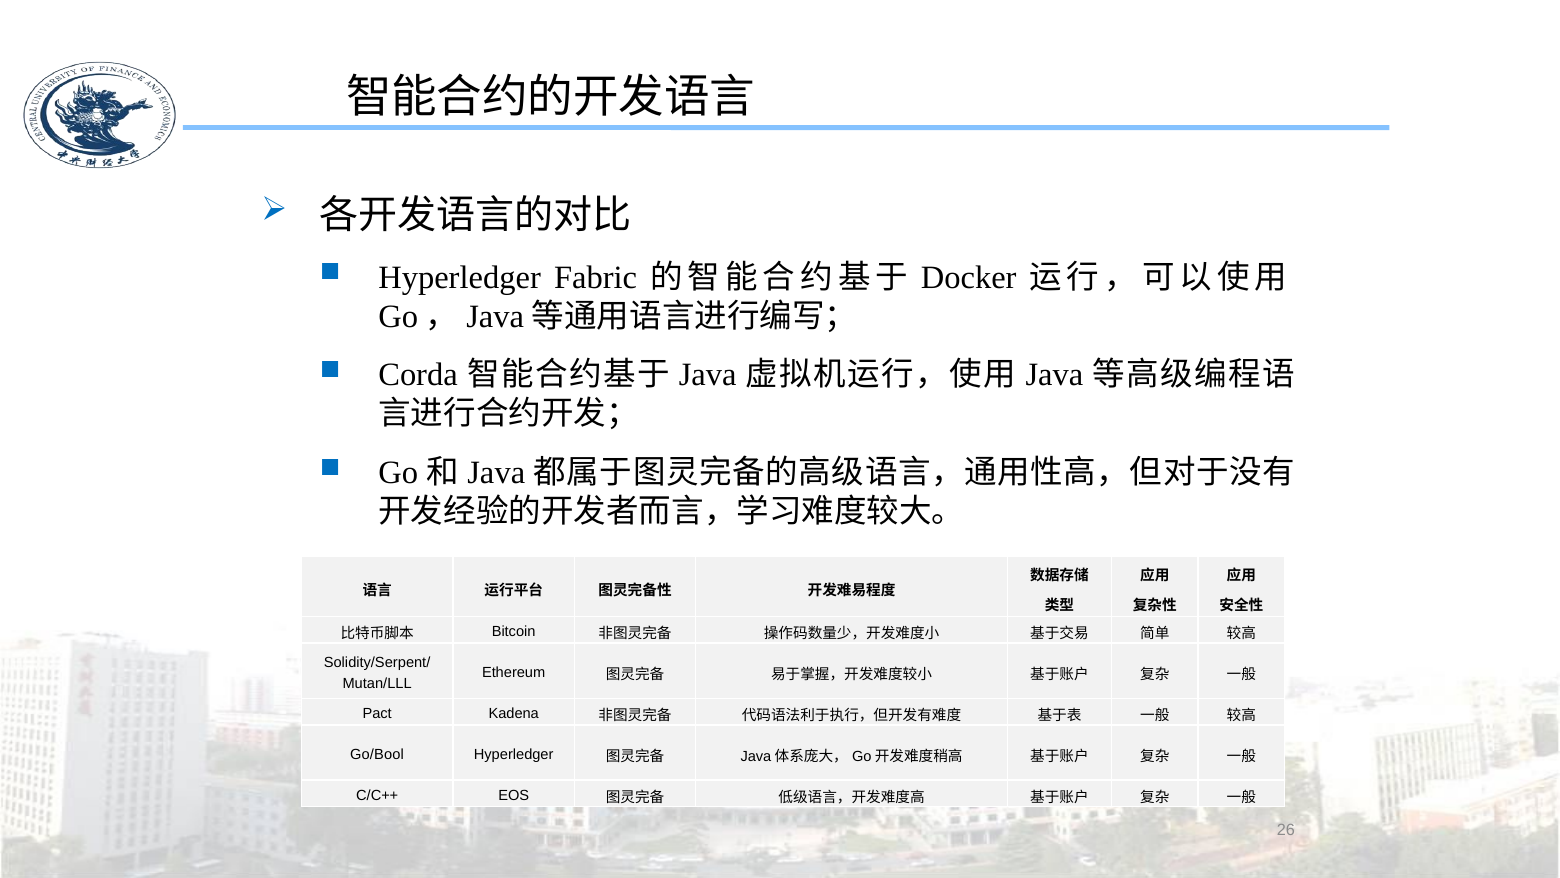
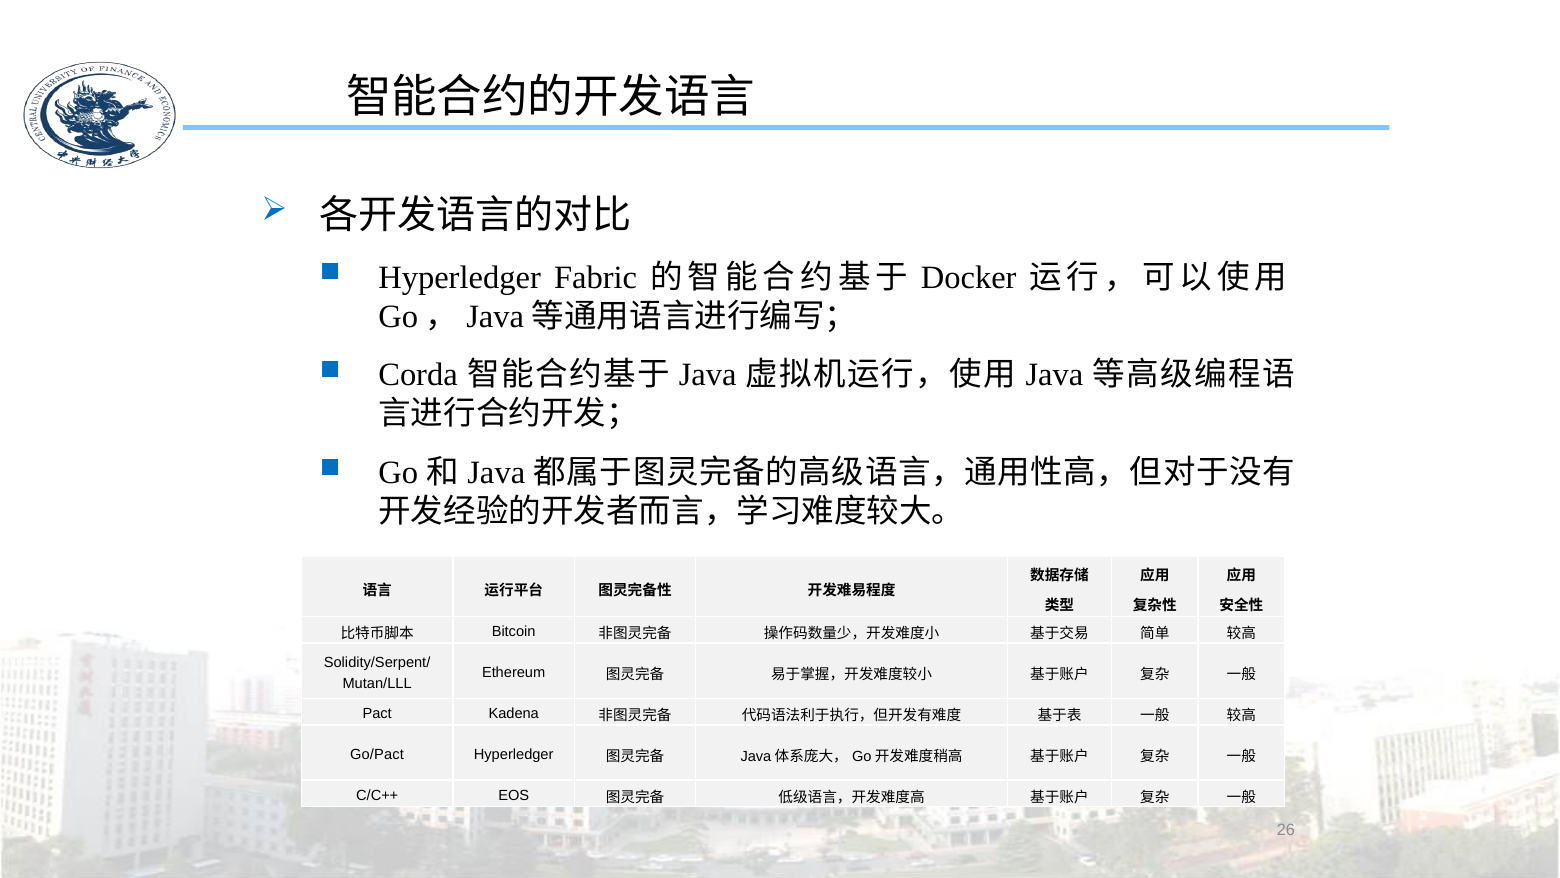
Go/Bool: Go/Bool -> Go/Pact
